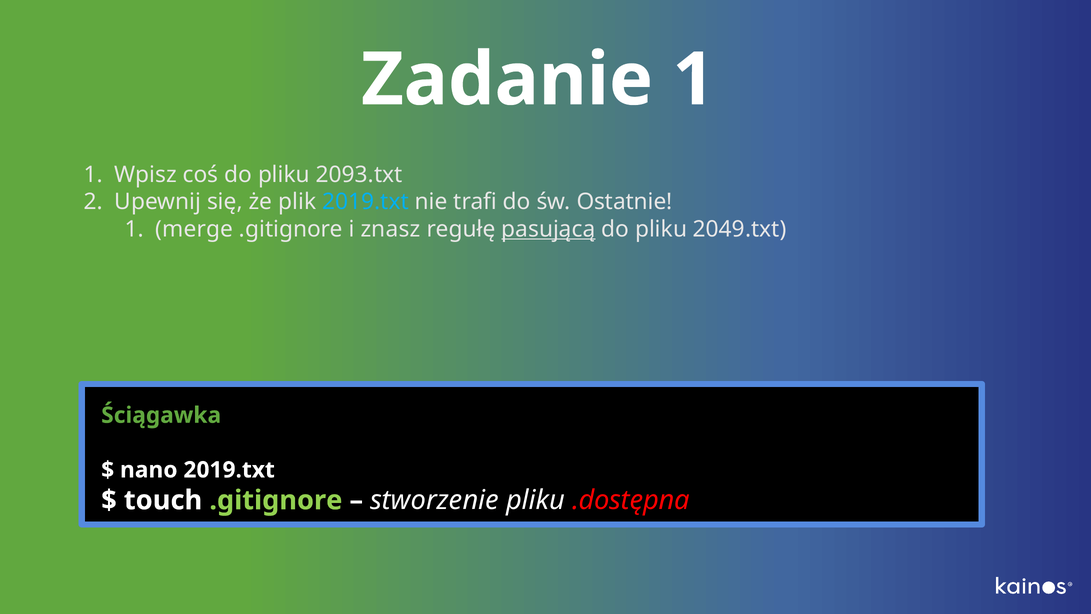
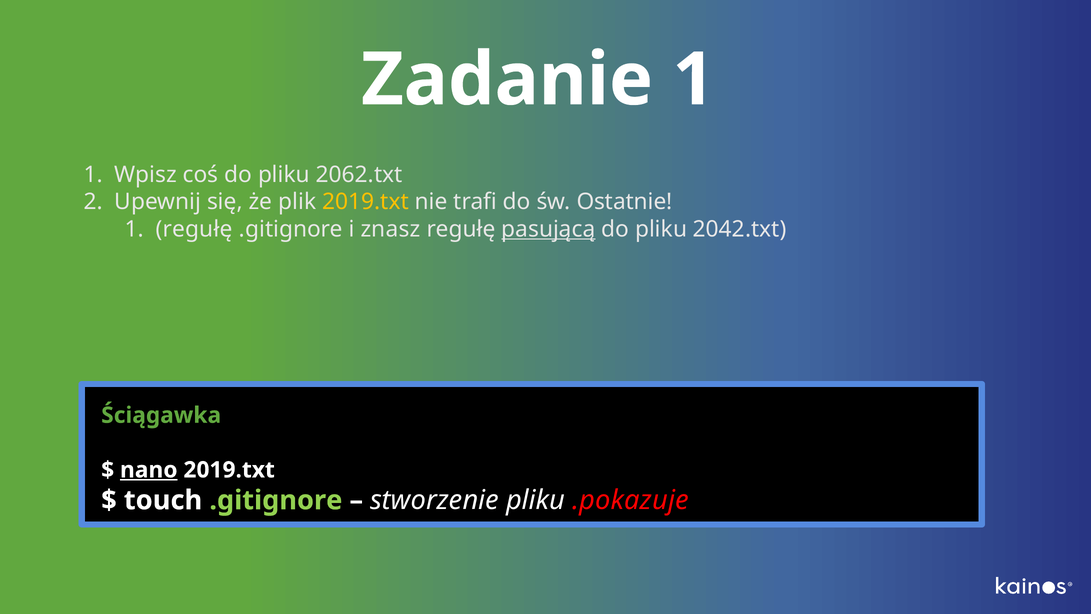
2093.txt: 2093.txt -> 2062.txt
2019.txt at (365, 202) colour: light blue -> yellow
1 merge: merge -> regułę
2049.txt: 2049.txt -> 2042.txt
nano underline: none -> present
.dostępna: .dostępna -> .pokazuje
